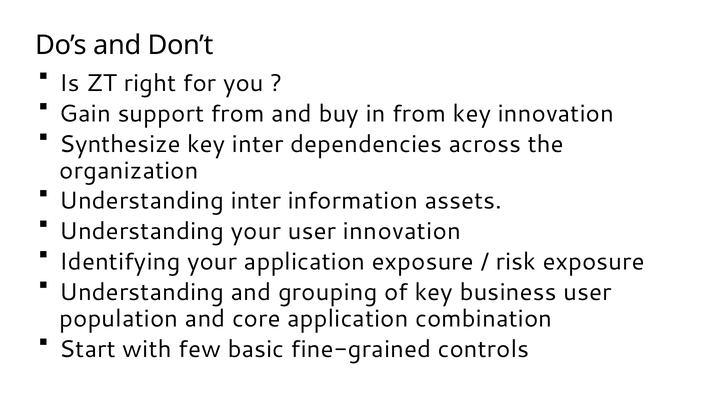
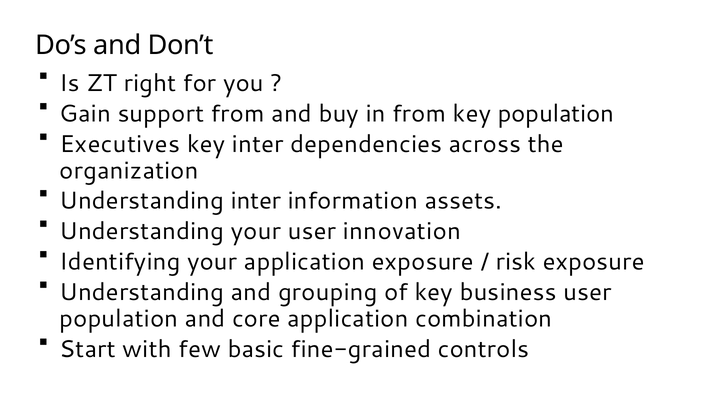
key innovation: innovation -> population
Synthesize: Synthesize -> Executives
